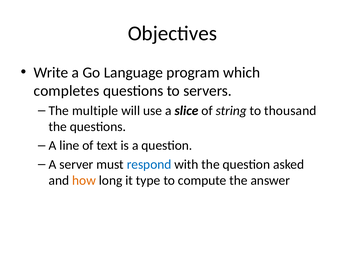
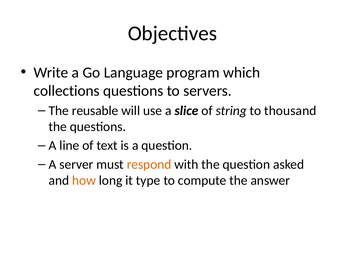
completes: completes -> collections
multiple: multiple -> reusable
respond colour: blue -> orange
